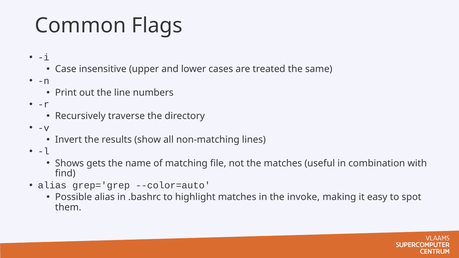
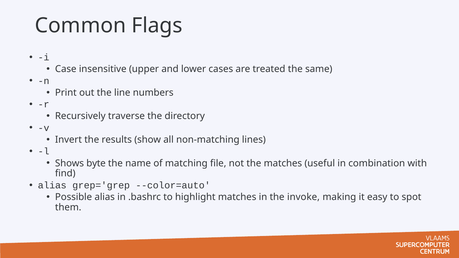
gets: gets -> byte
